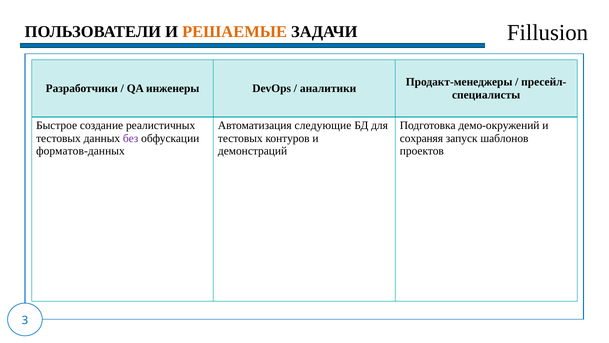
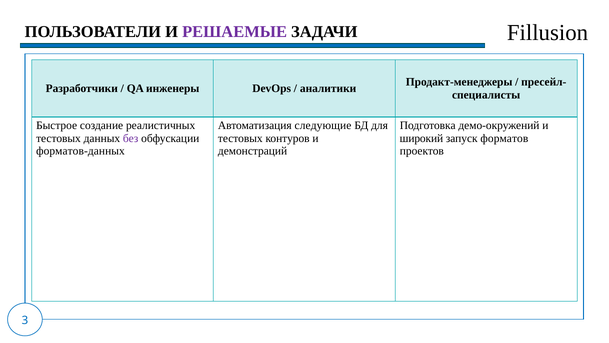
РЕШАЕМЫЕ colour: orange -> purple
сохраняя: сохраняя -> широкий
шаблонов: шаблонов -> форматов
